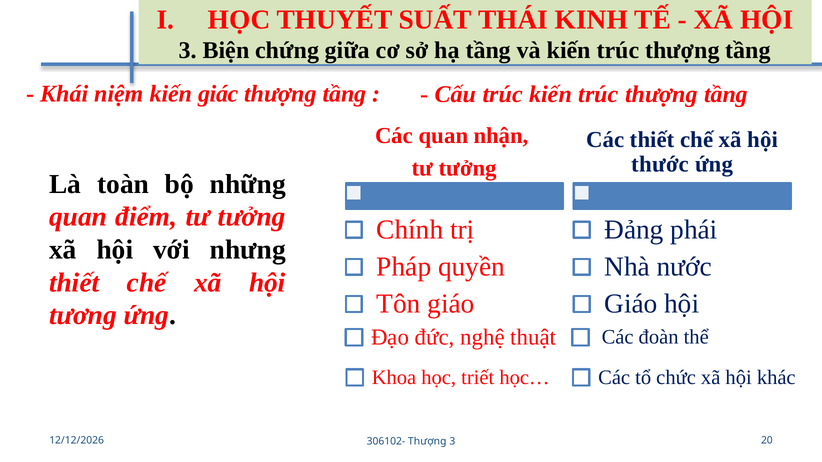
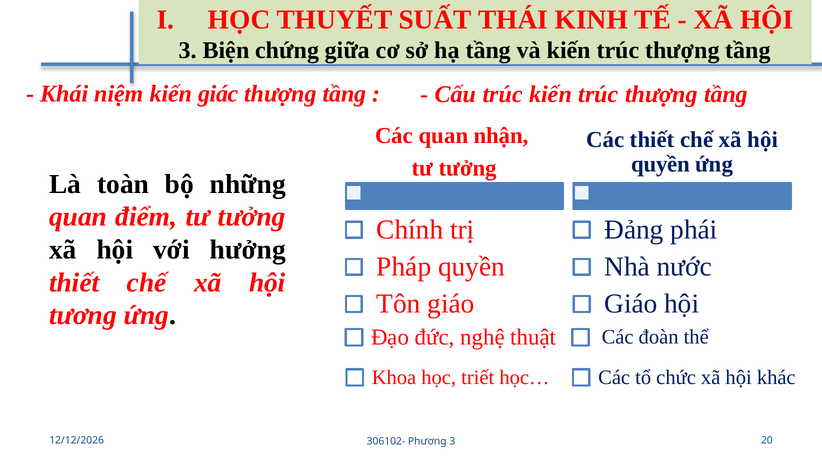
thước at (660, 165): thước -> quyền
nhưng: nhưng -> hưởng
306102- Thượng: Thượng -> Phương
